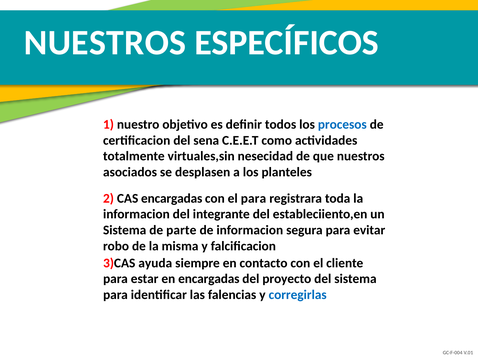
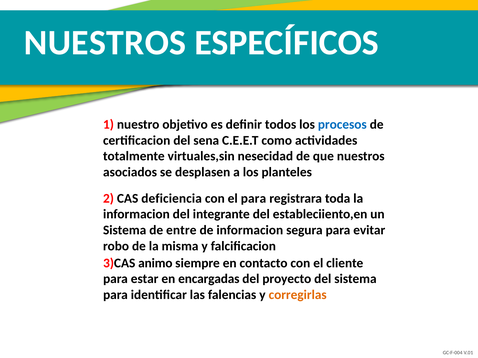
CAS encargadas: encargadas -> deficiencia
parte: parte -> entre
ayuda: ayuda -> animo
corregirlas colour: blue -> orange
